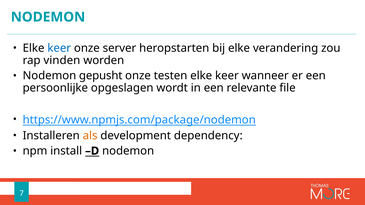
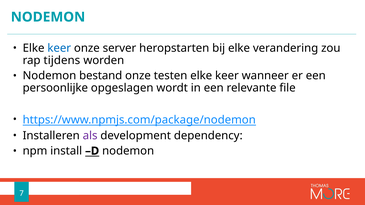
vinden: vinden -> tijdens
gepusht: gepusht -> bestand
als colour: orange -> purple
